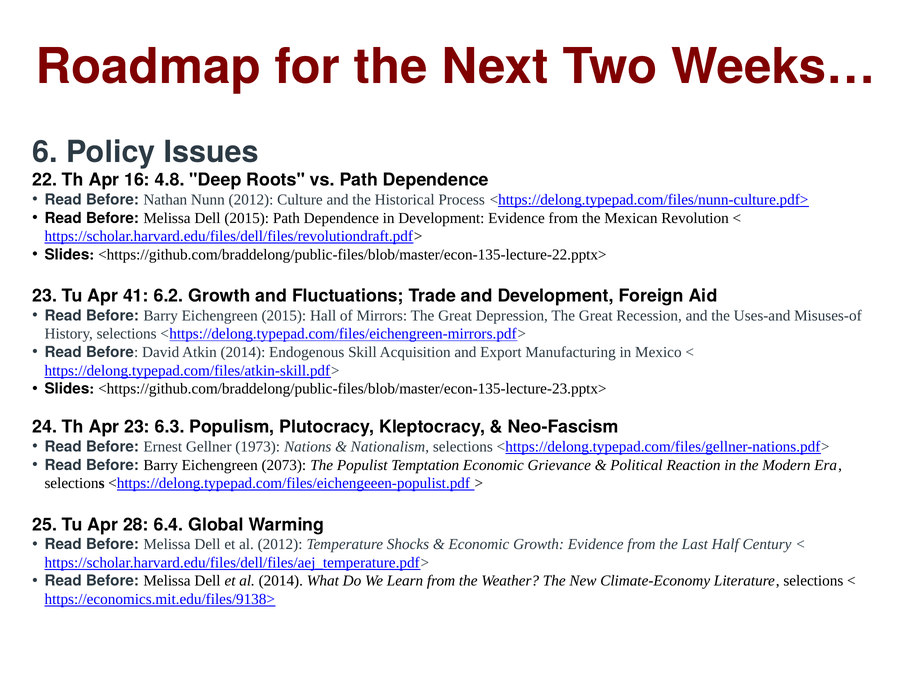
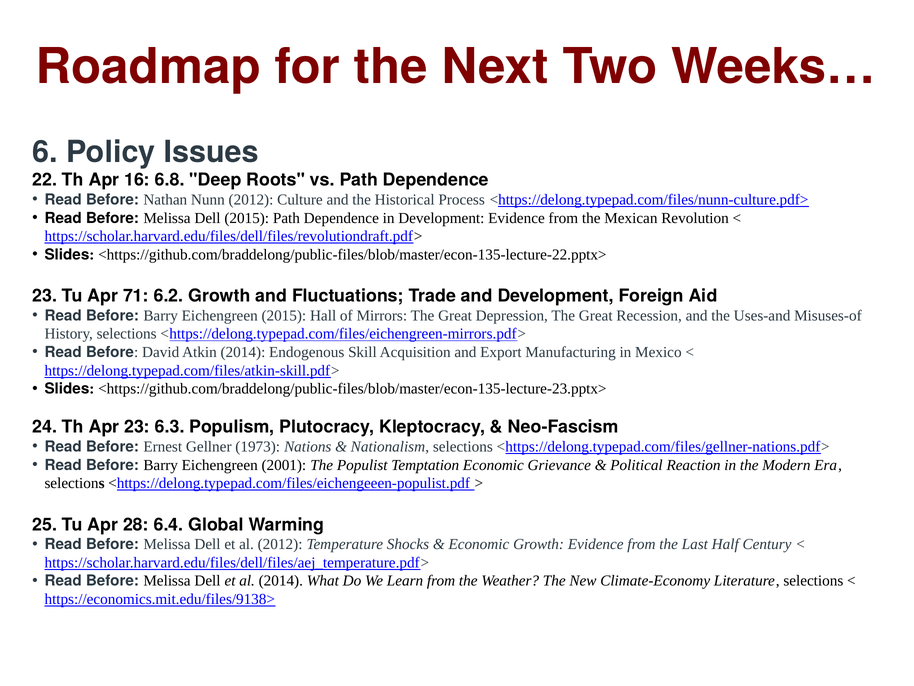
4.8: 4.8 -> 6.8
41: 41 -> 71
2073: 2073 -> 2001
